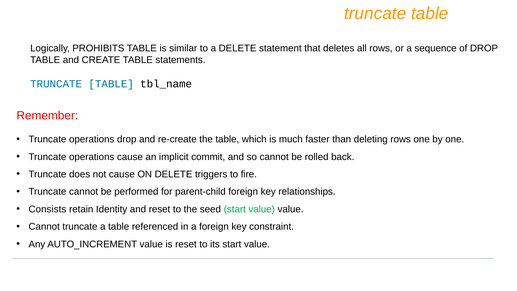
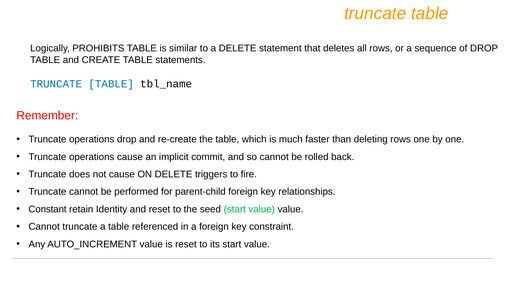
Consists: Consists -> Constant
